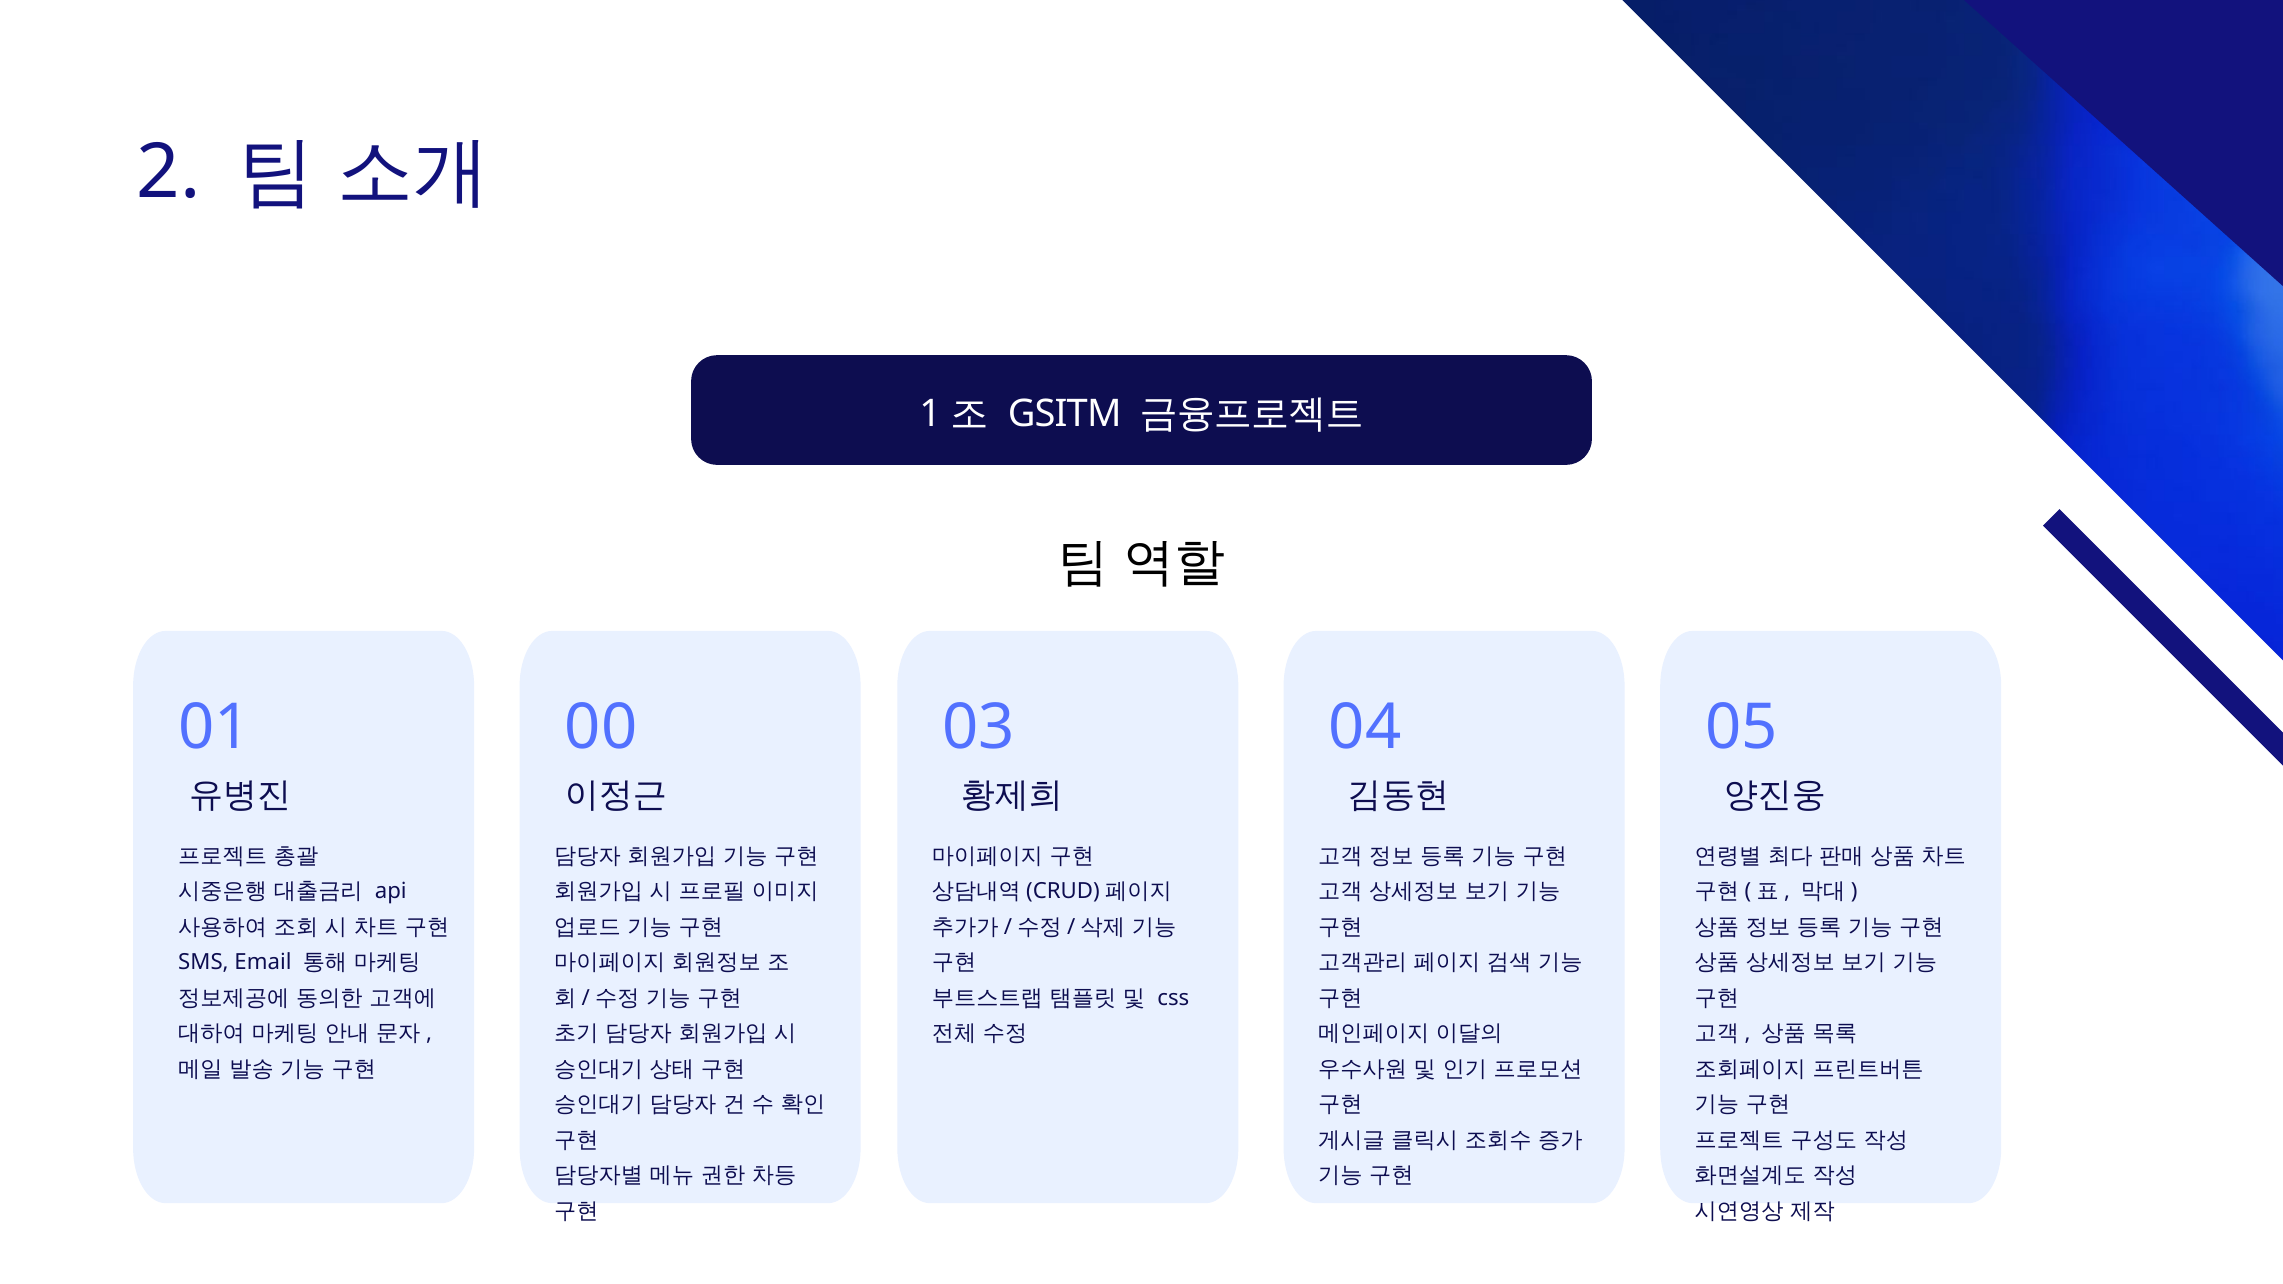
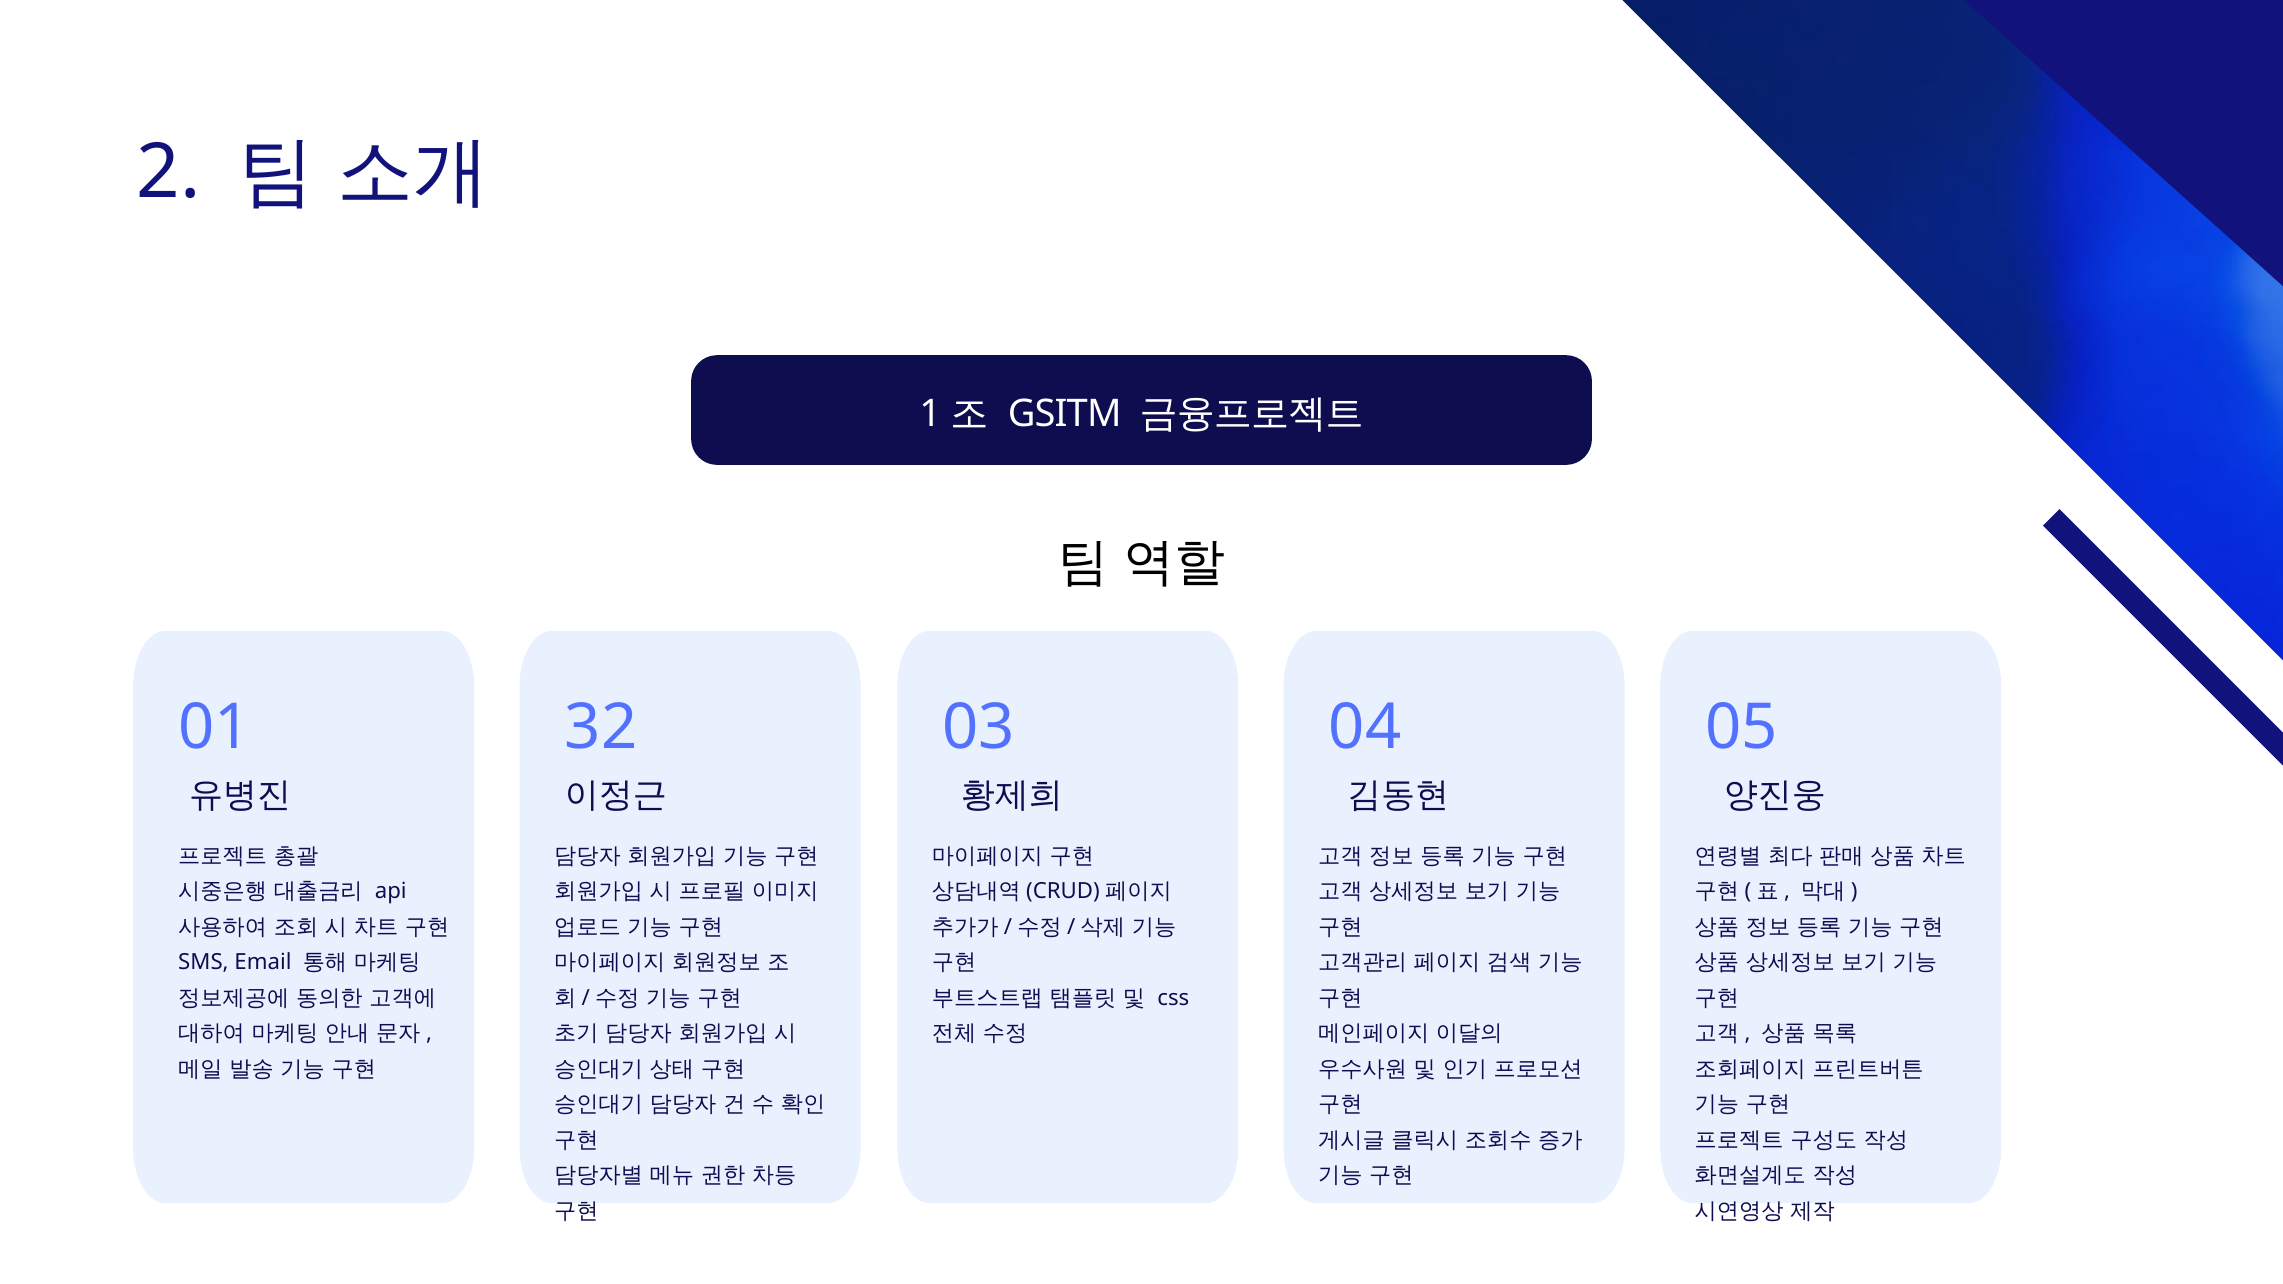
00: 00 -> 32
